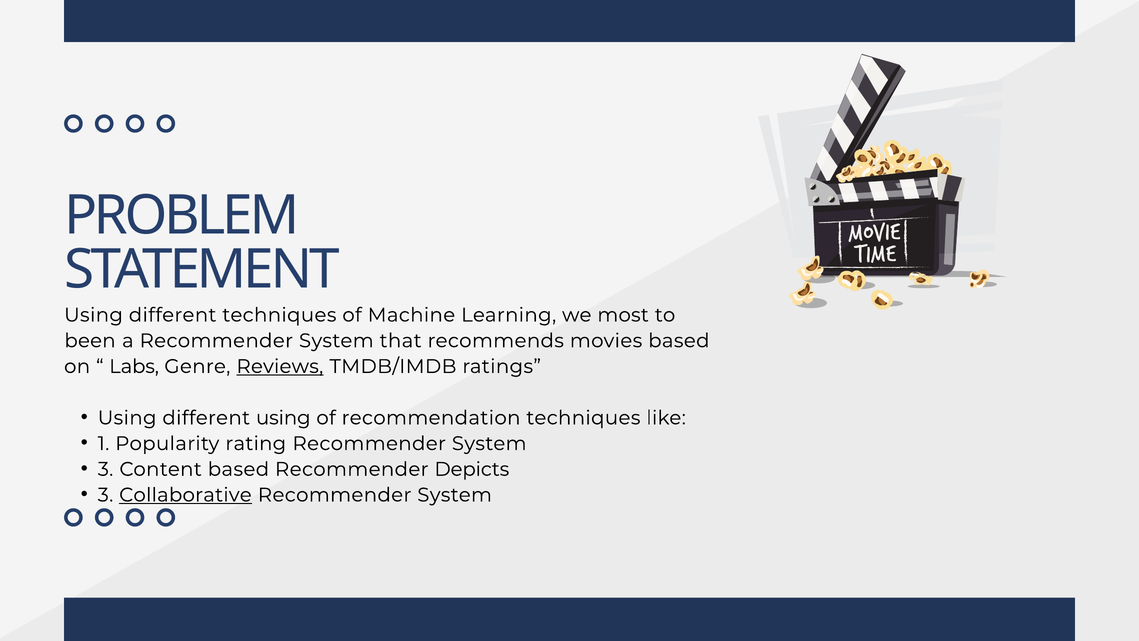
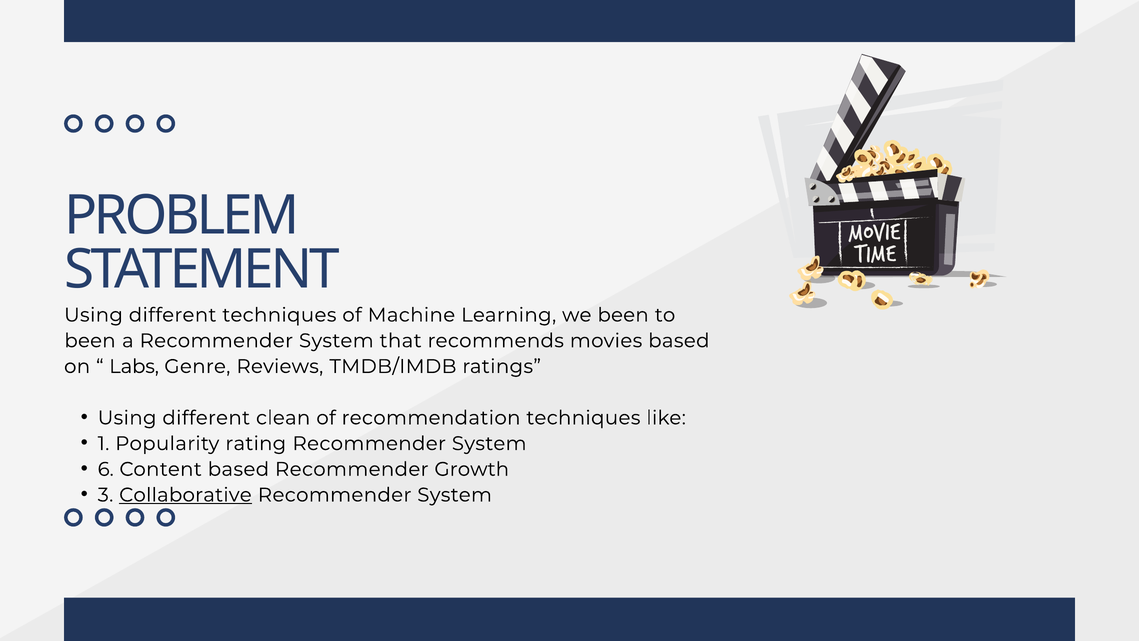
we most: most -> been
Reviews underline: present -> none
different using: using -> clean
3 at (106, 469): 3 -> 6
Depicts: Depicts -> Growth
